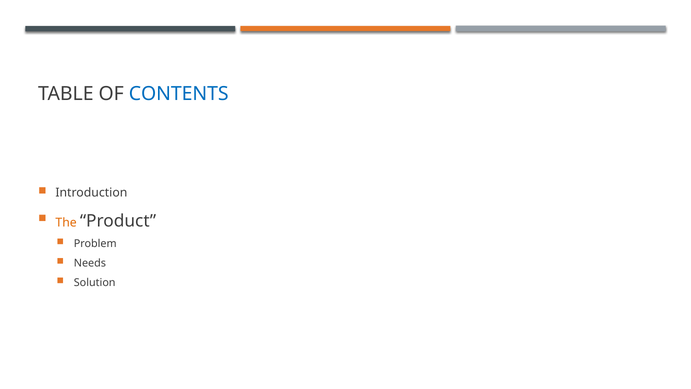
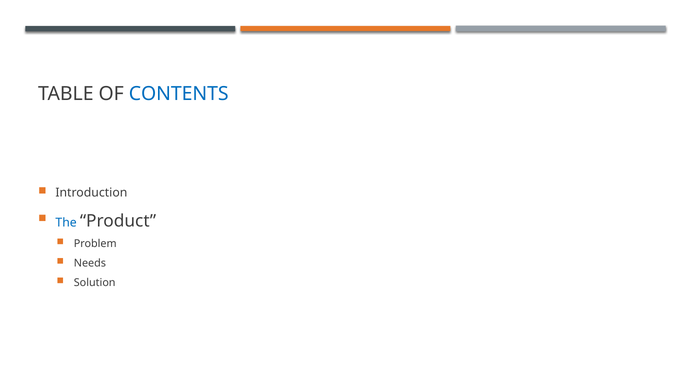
The colour: orange -> blue
